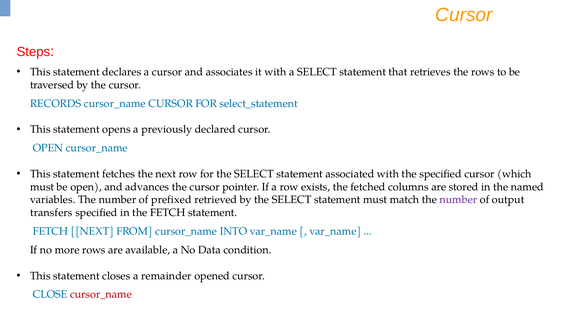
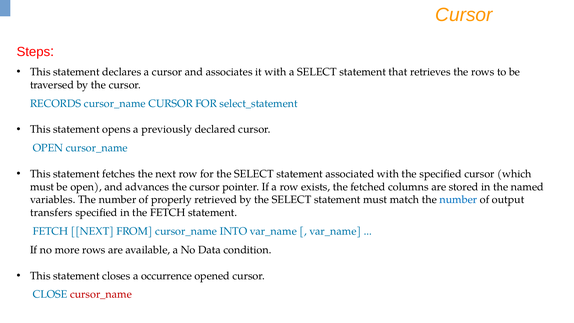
prefixed: prefixed -> properly
number at (458, 200) colour: purple -> blue
remainder: remainder -> occurrence
